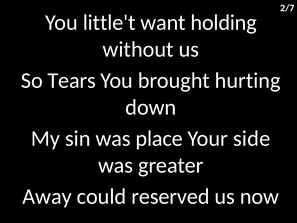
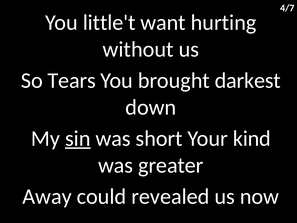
2/7: 2/7 -> 4/7
holding: holding -> hurting
hurting: hurting -> darkest
sin underline: none -> present
place: place -> short
side: side -> kind
reserved: reserved -> revealed
